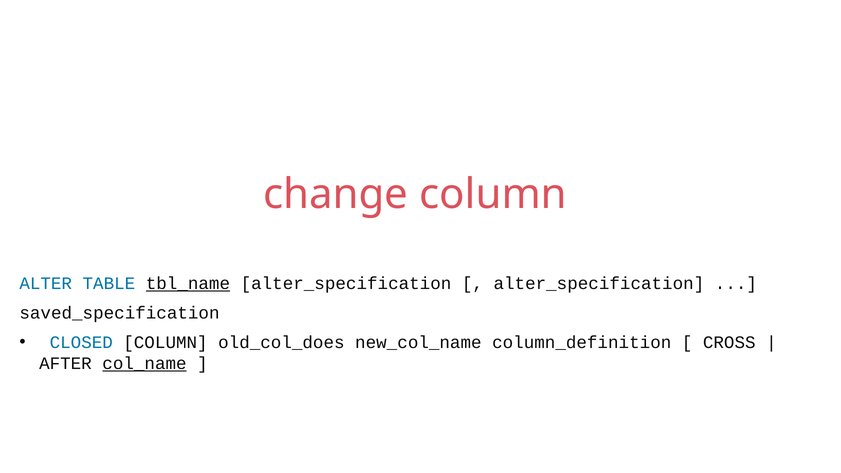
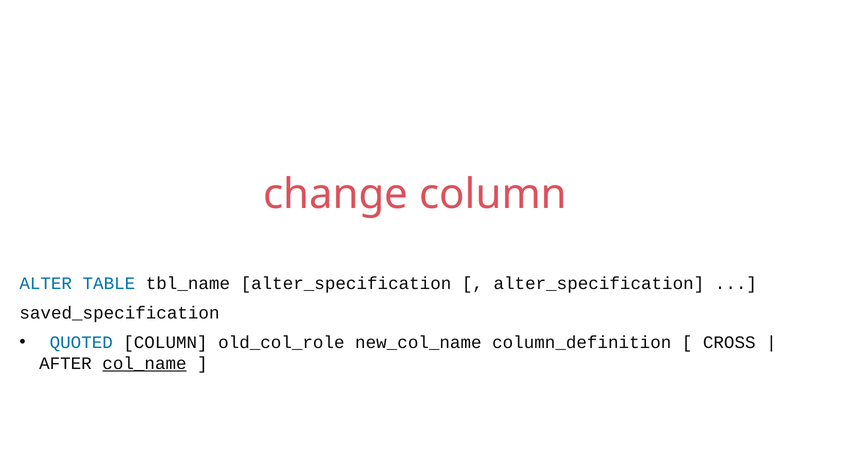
tbl_name underline: present -> none
CLOSED: CLOSED -> QUOTED
old_col_does: old_col_does -> old_col_role
